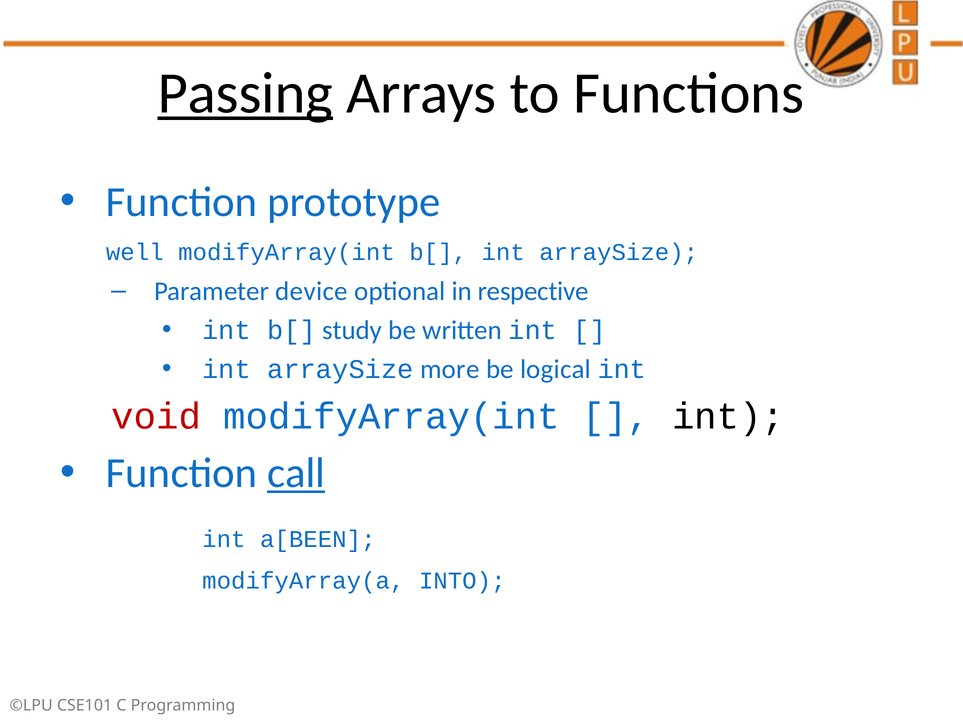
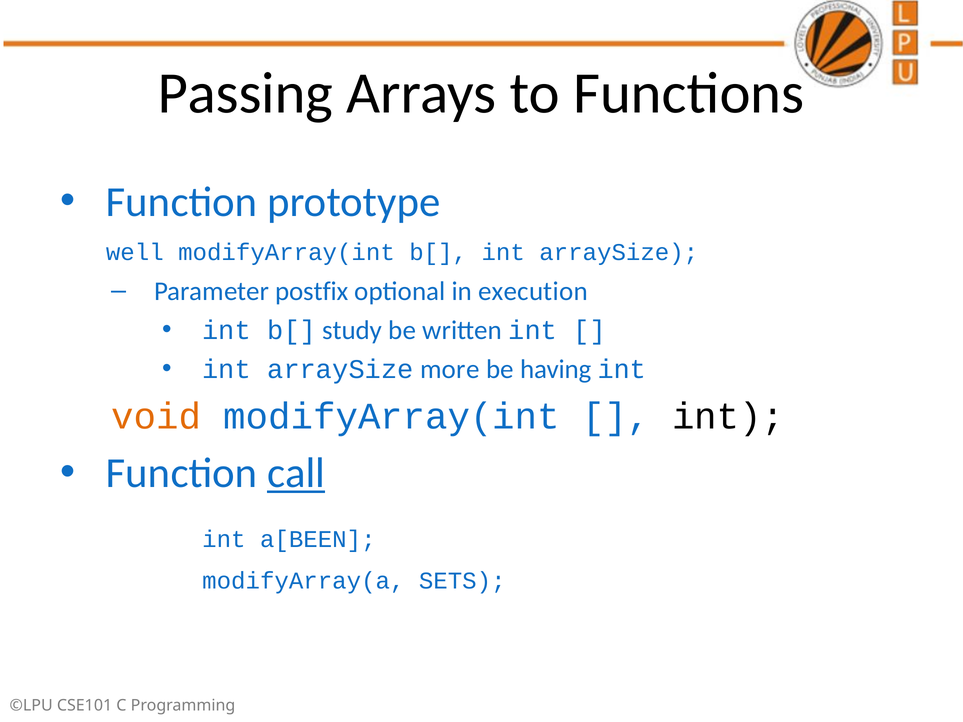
Passing underline: present -> none
device: device -> postfix
respective: respective -> execution
logical: logical -> having
void colour: red -> orange
INTO: INTO -> SETS
